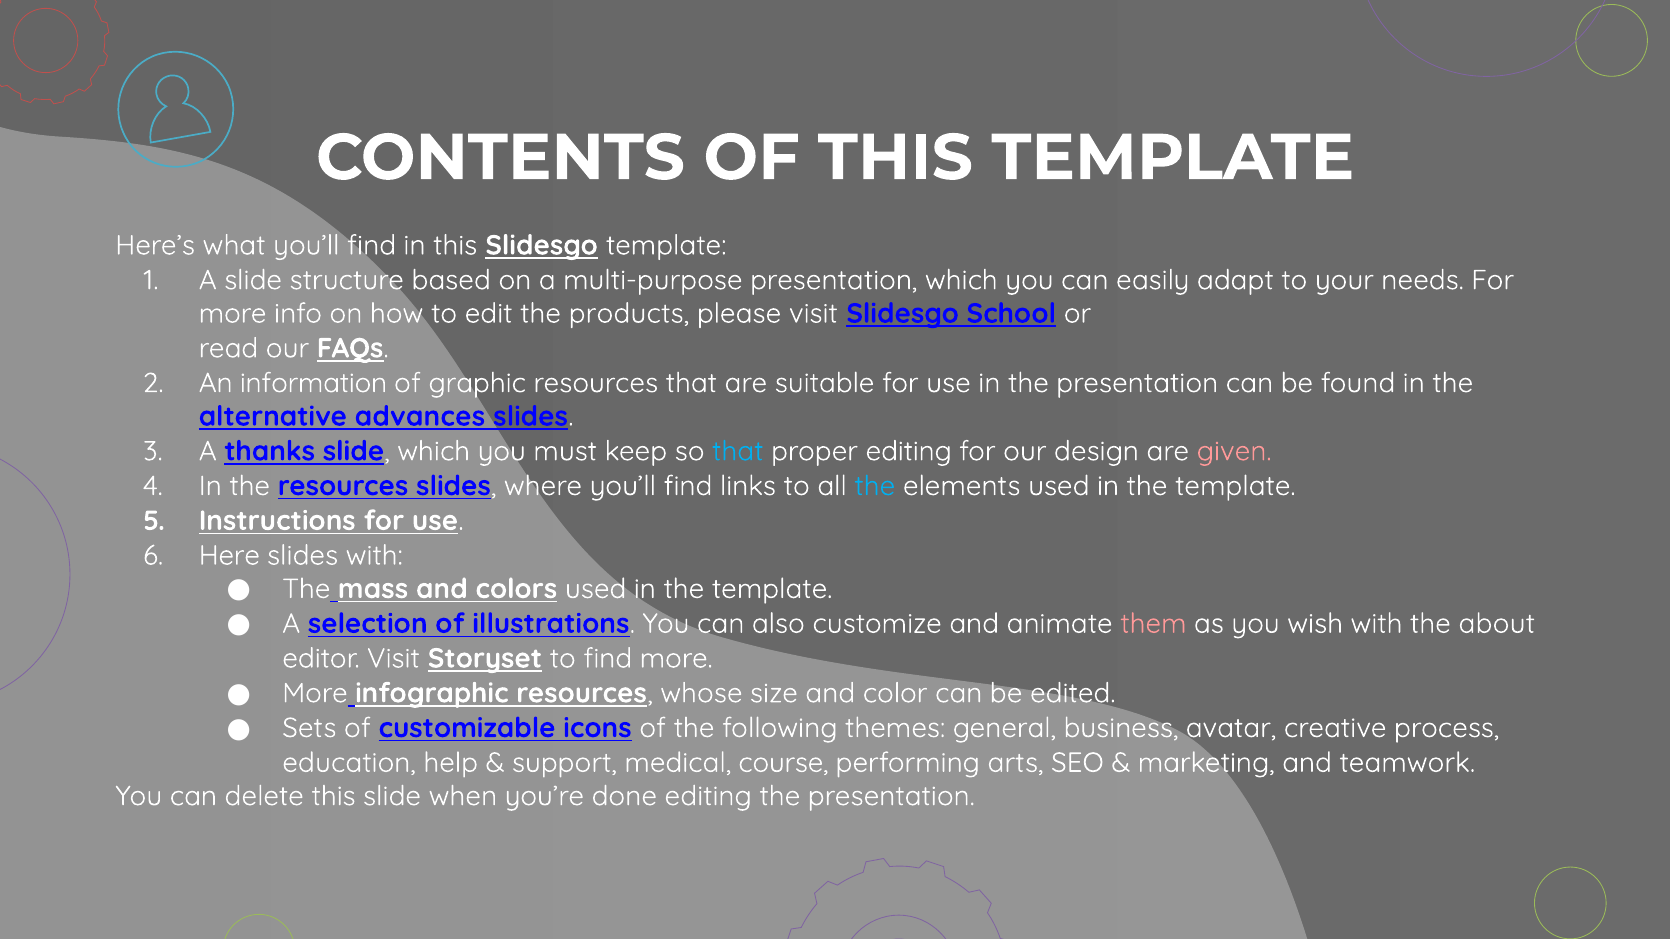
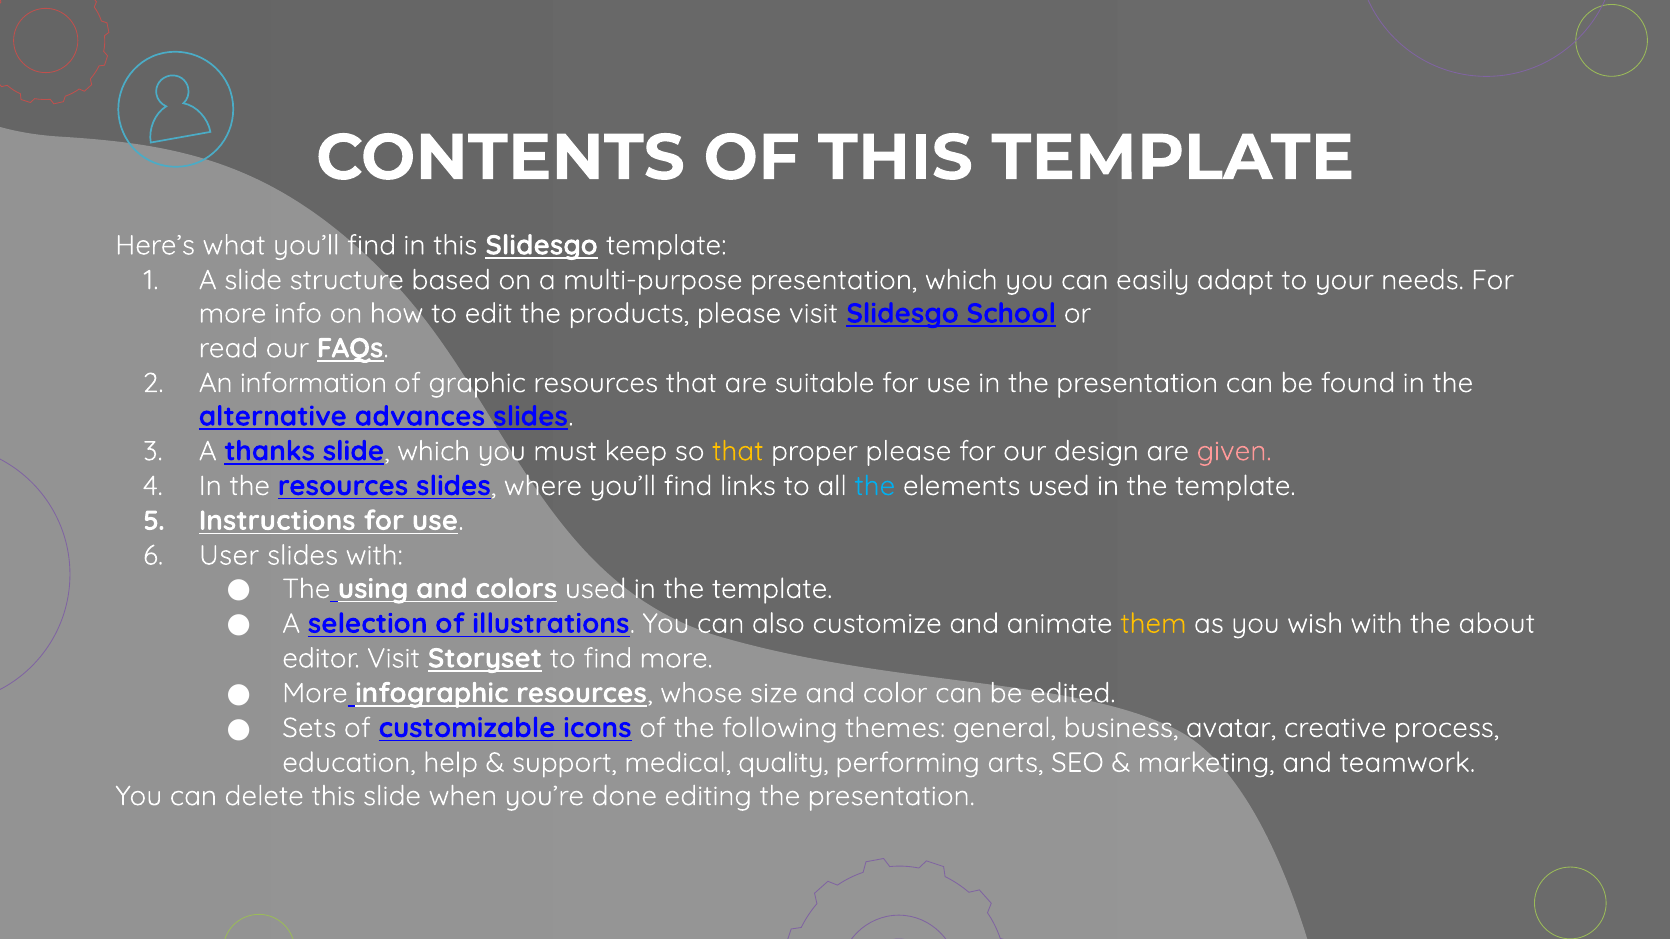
that at (738, 451) colour: light blue -> yellow
proper editing: editing -> please
Here: Here -> User
mass: mass -> using
them colour: pink -> yellow
course: course -> quality
